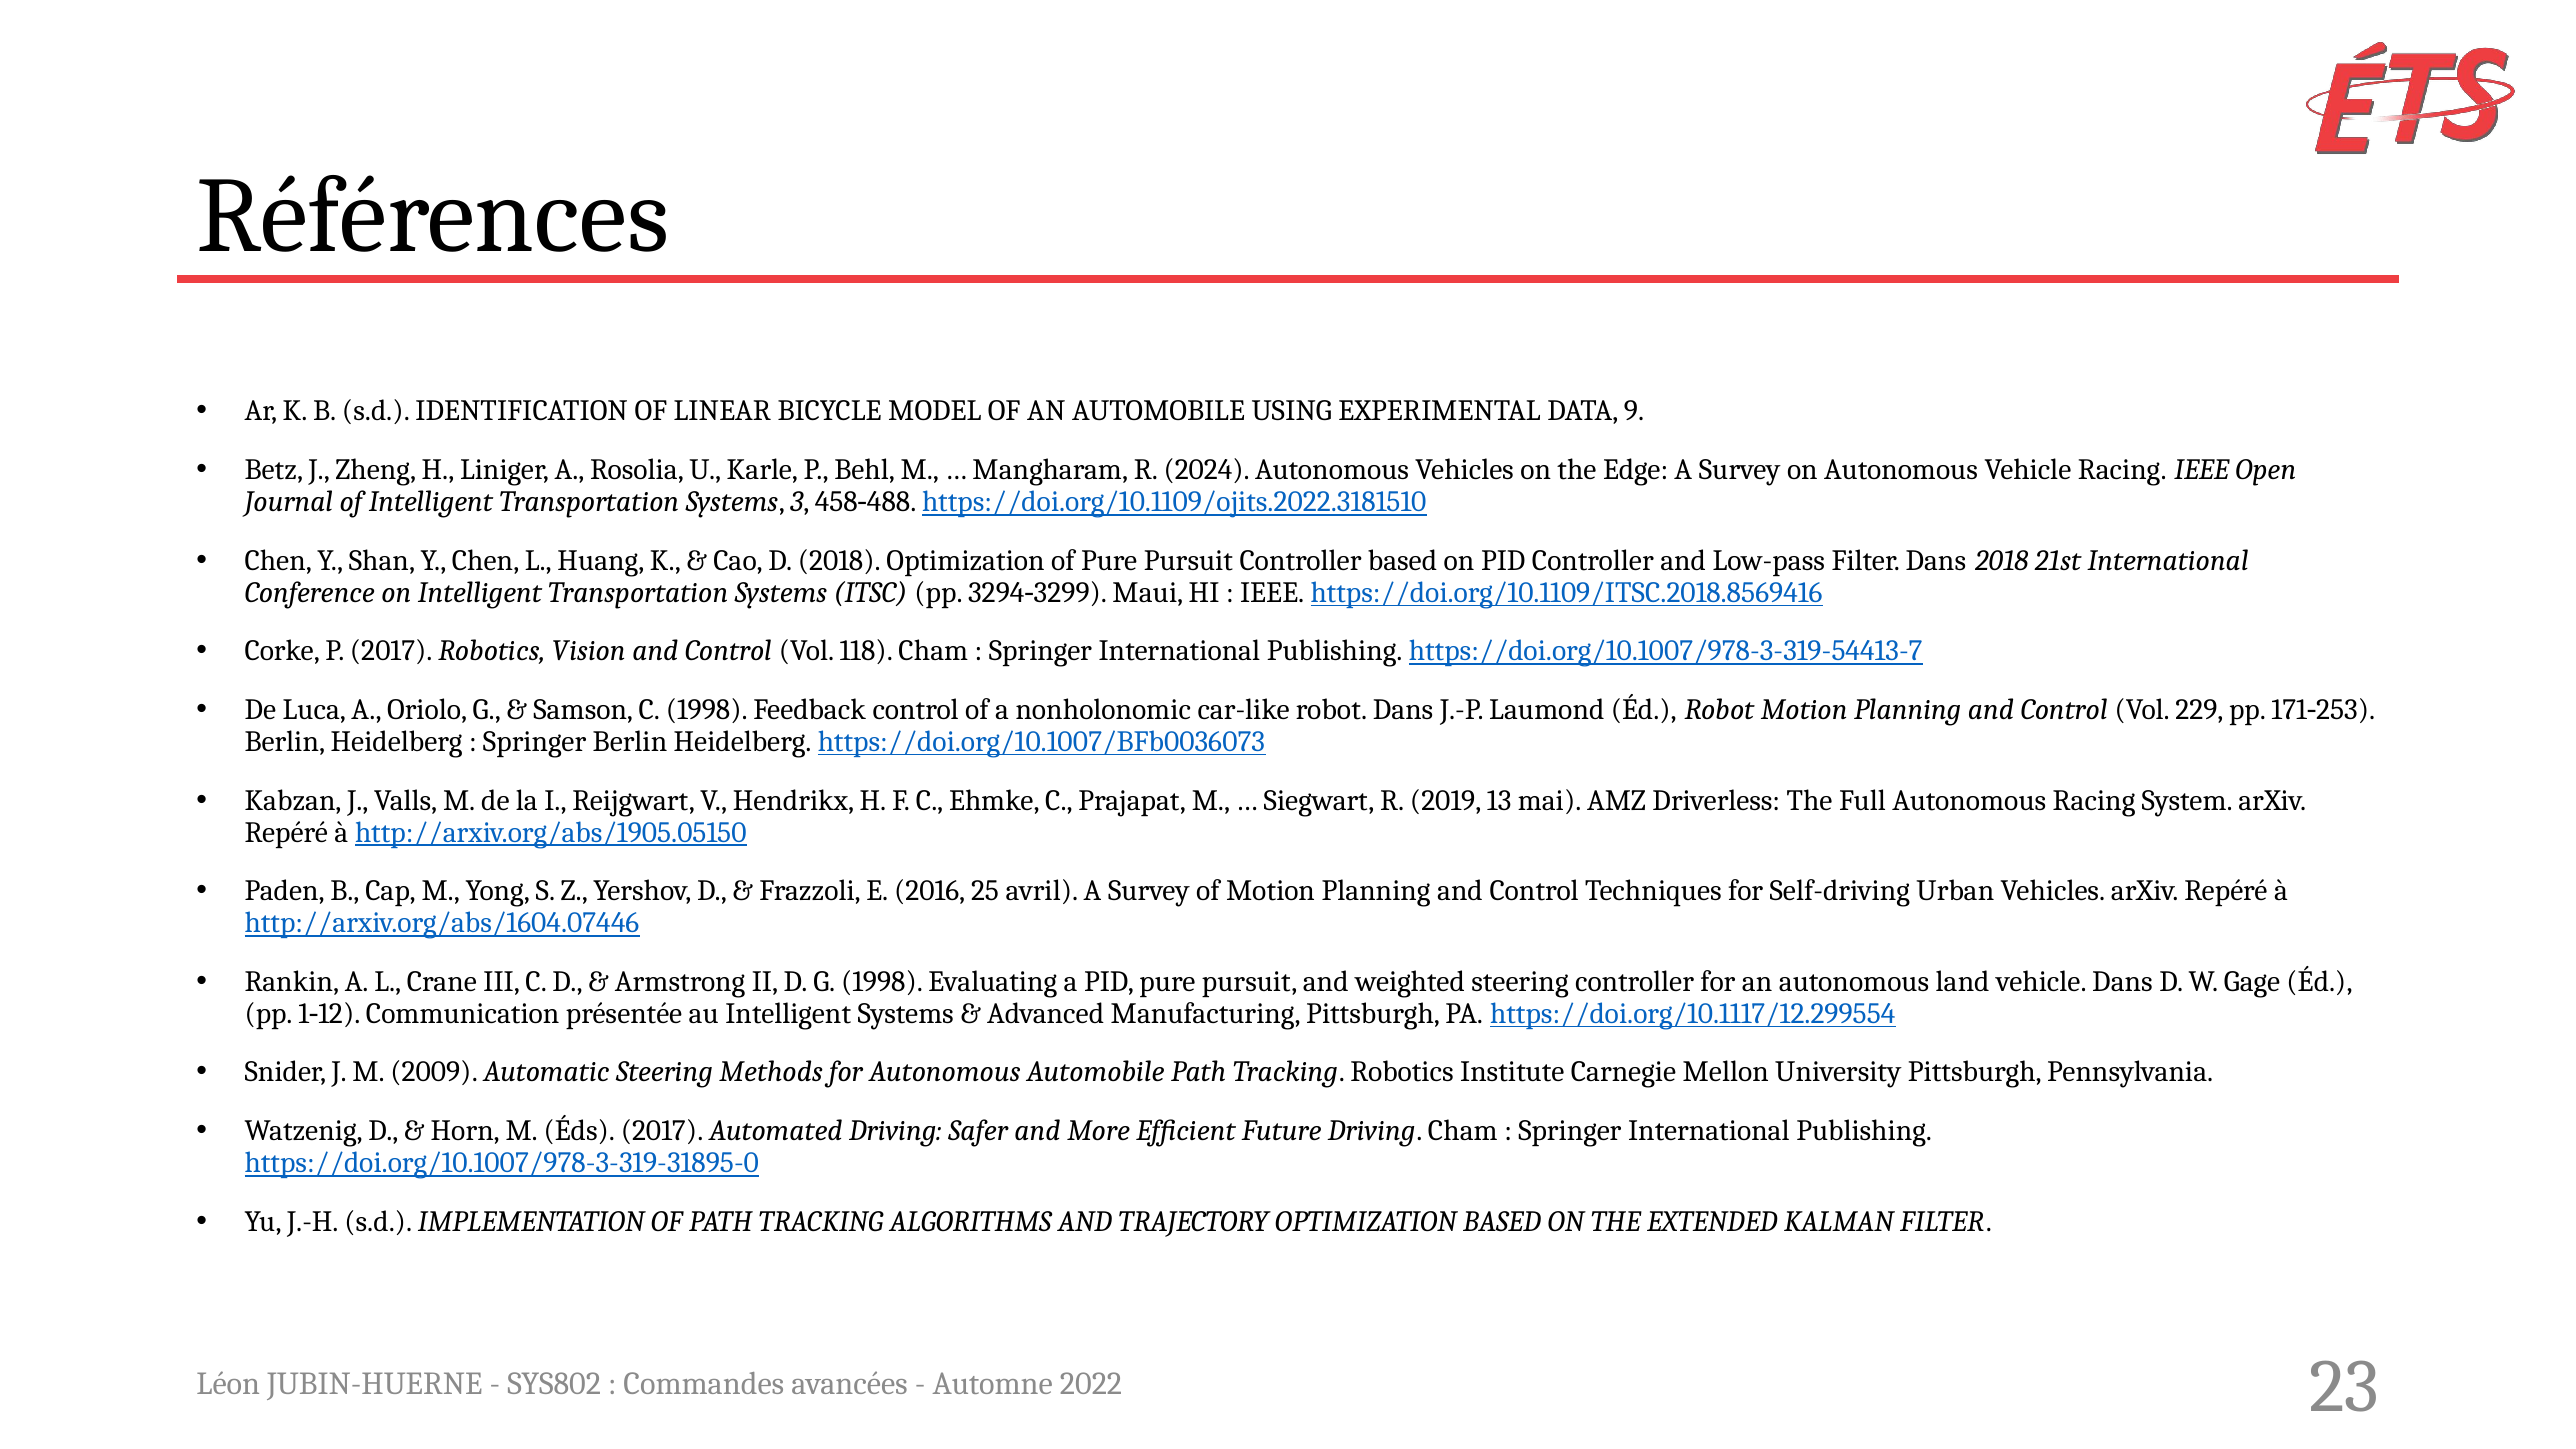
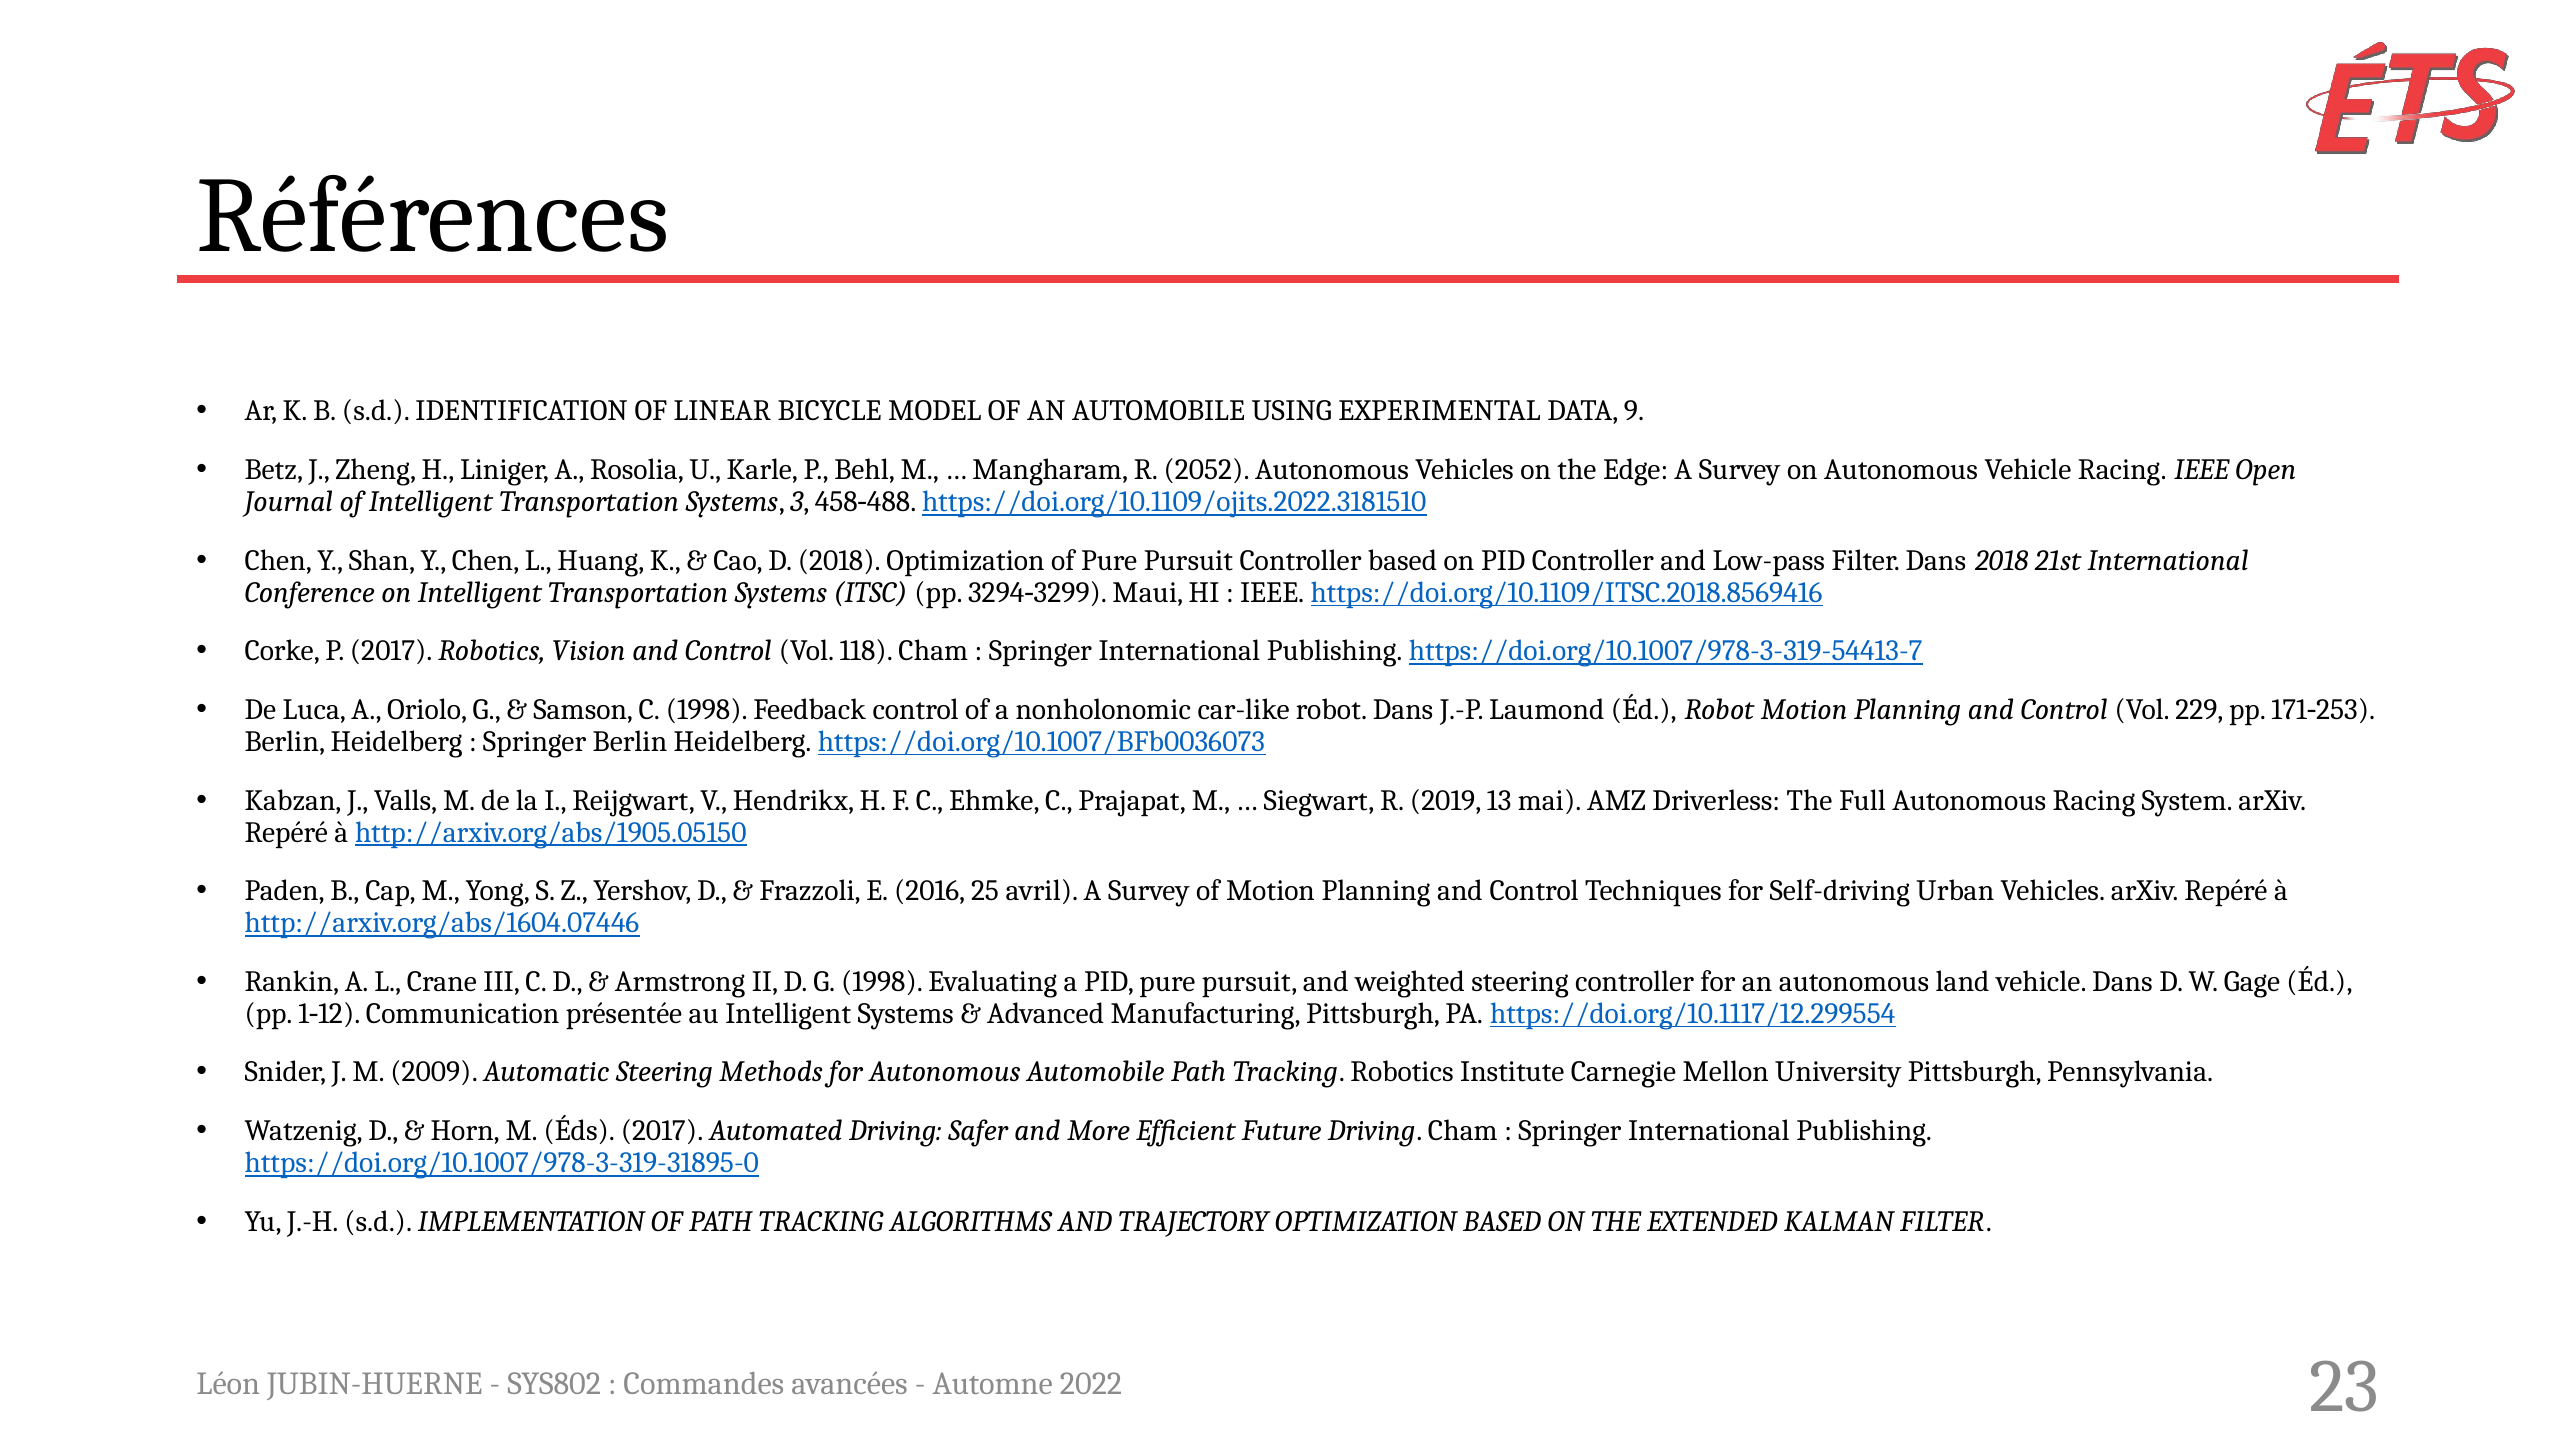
2024: 2024 -> 2052
